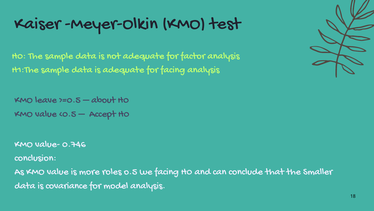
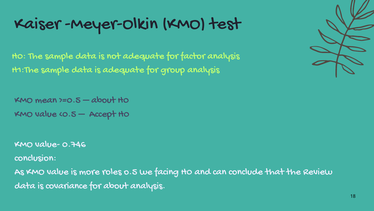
for facing: facing -> group
leave: leave -> mean
Smaller: Smaller -> Review
for model: model -> about
